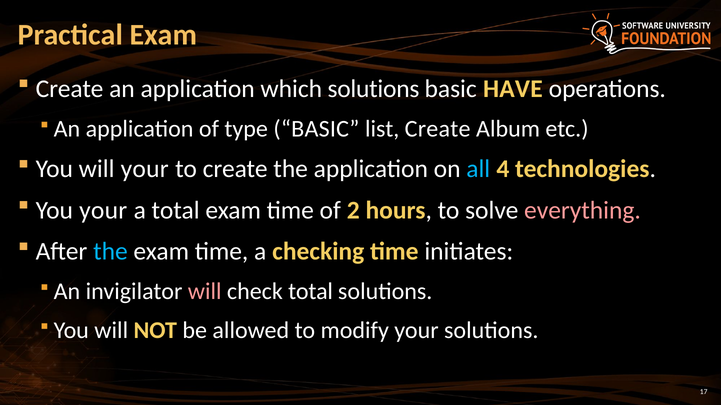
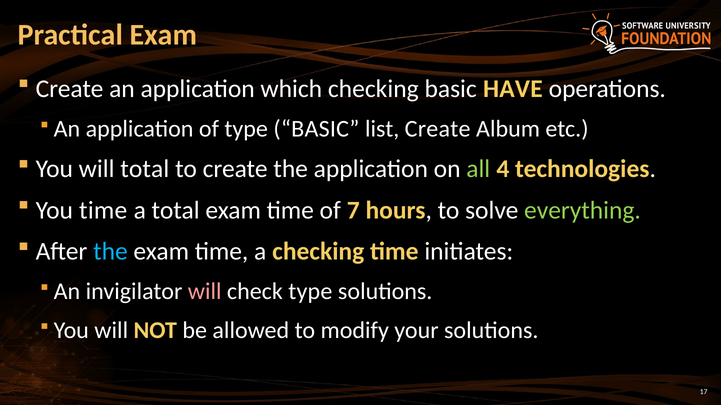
which solutions: solutions -> checking
will your: your -> total
all colour: light blue -> light green
You your: your -> time
2: 2 -> 7
everything colour: pink -> light green
check total: total -> type
